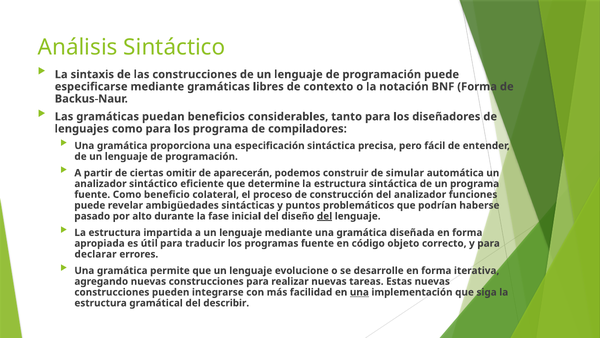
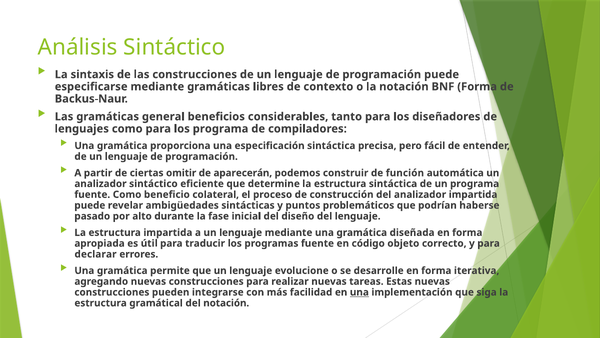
puedan: puedan -> general
simular: simular -> función
analizador funciones: funciones -> impartida
del at (325, 216) underline: present -> none
del describir: describir -> notación
